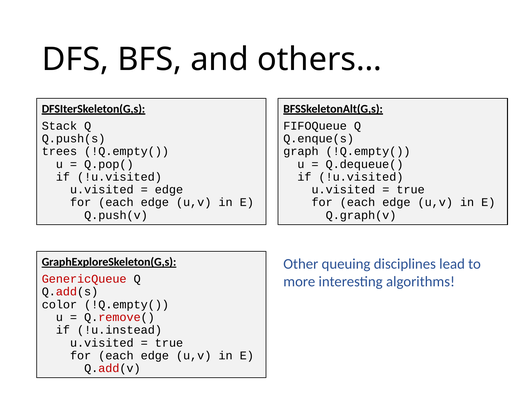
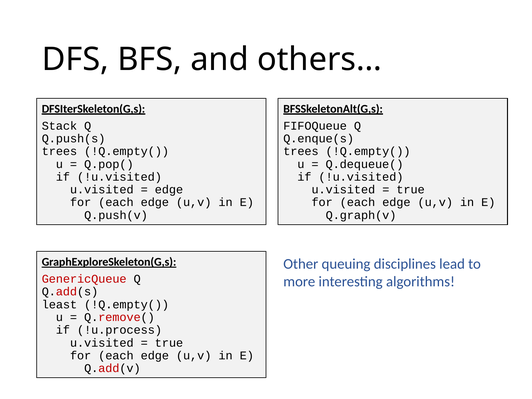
graph at (301, 151): graph -> trees
color: color -> least
!u.instead: !u.instead -> !u.process
